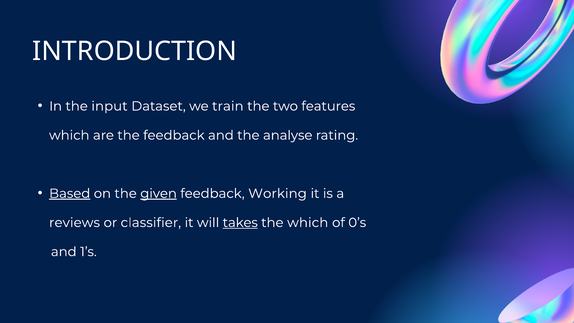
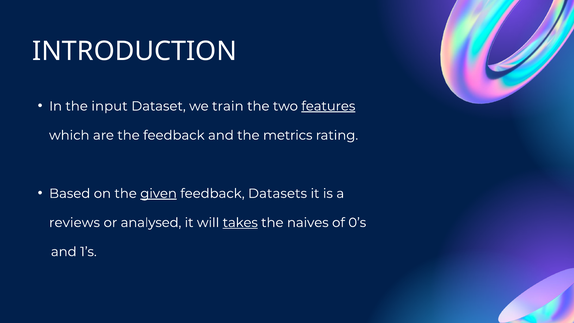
features underline: none -> present
analyse: analyse -> metrics
Based underline: present -> none
Working: Working -> Datasets
classifier: classifier -> analysed
the which: which -> naives
